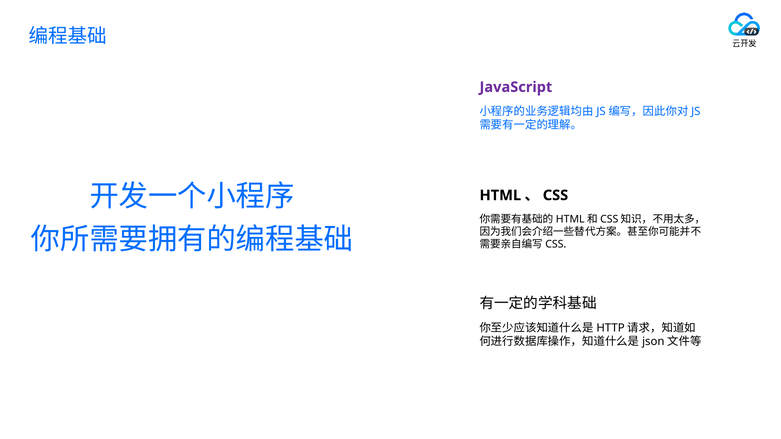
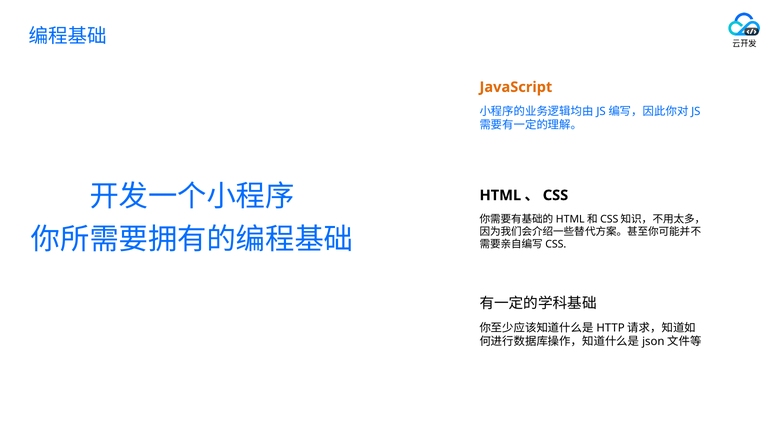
JavaScript colour: purple -> orange
